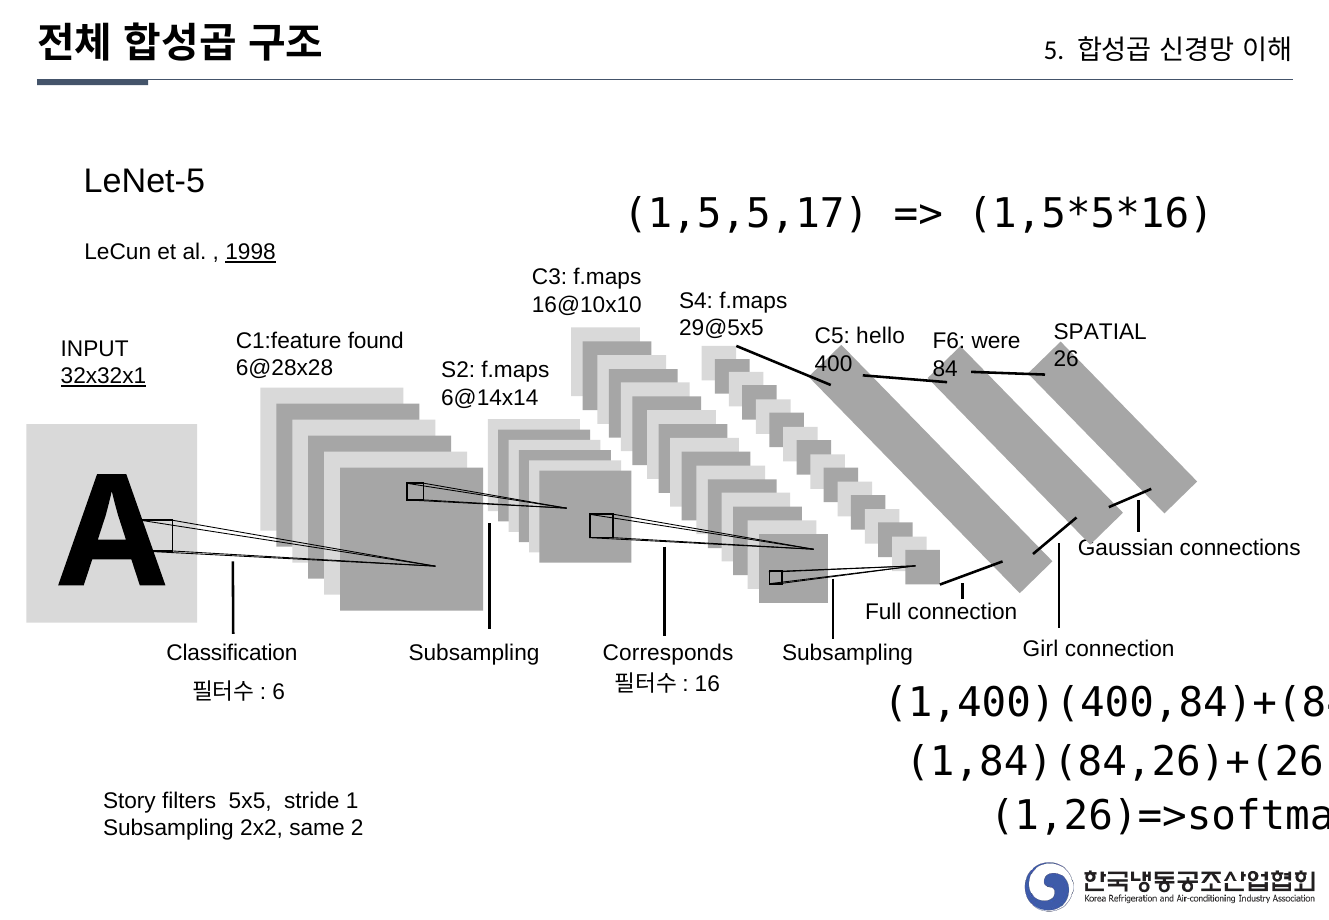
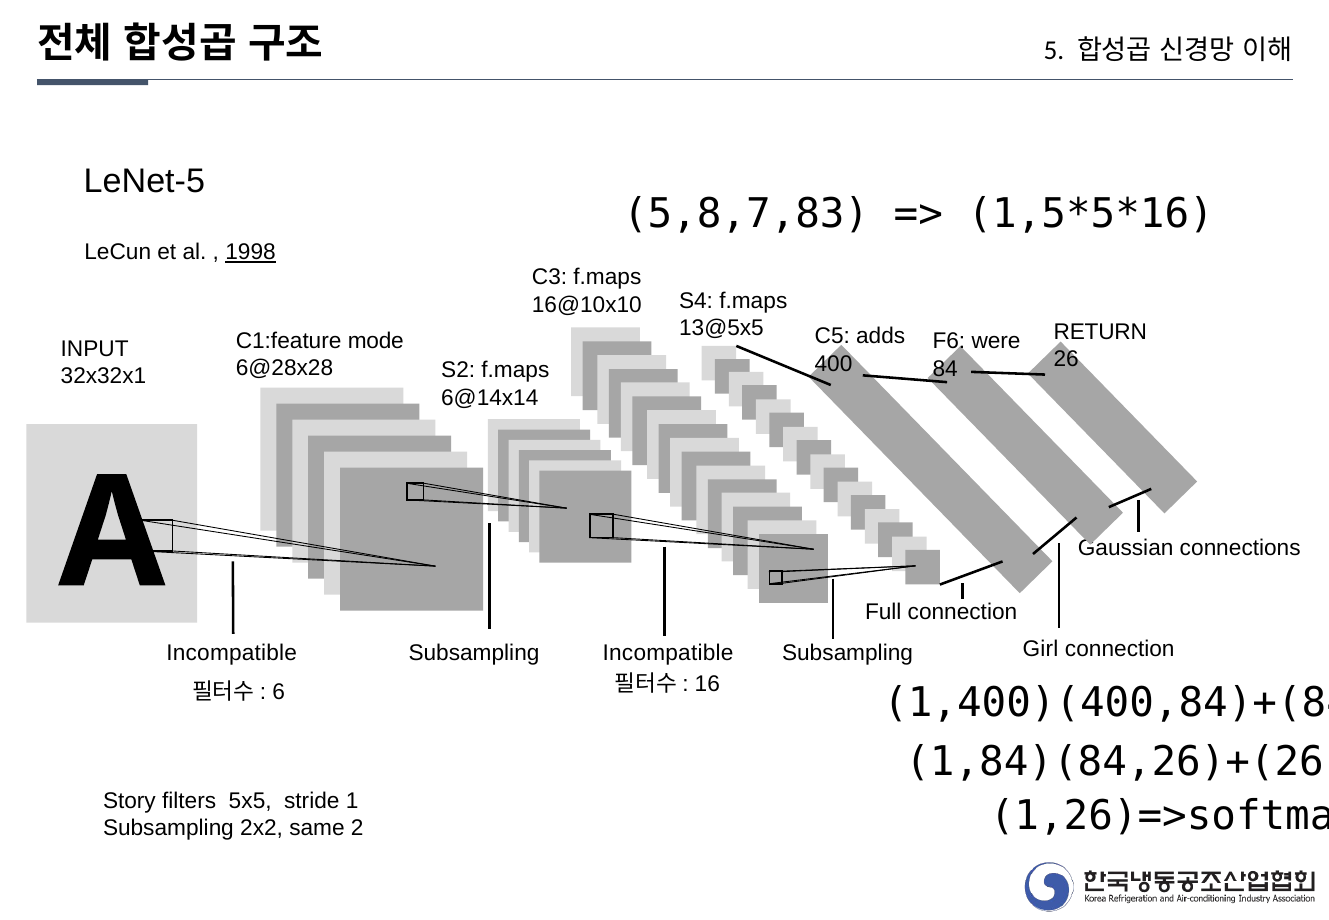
1,5,5,17: 1,5,5,17 -> 5,8,7,83
29@5x5: 29@5x5 -> 13@5x5
hello: hello -> adds
SPATIAL: SPATIAL -> RETURN
found: found -> mode
32x32x1 underline: present -> none
Classification at (232, 653): Classification -> Incompatible
Subsampling Corresponds: Corresponds -> Incompatible
